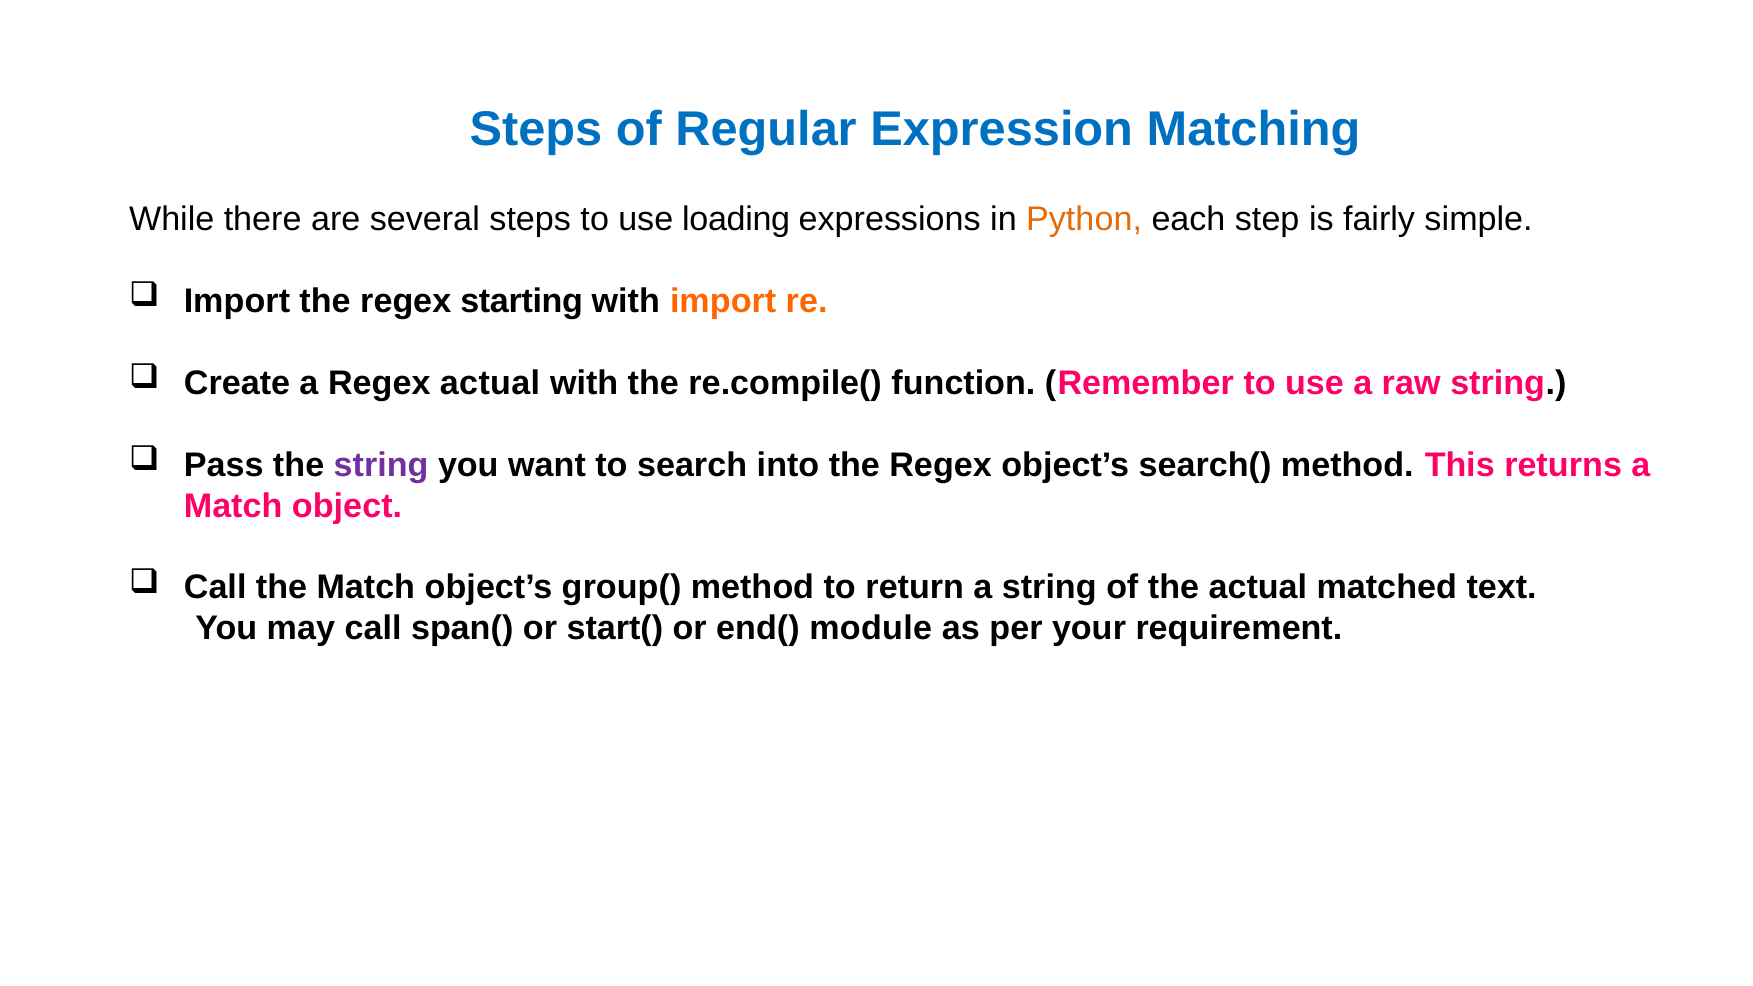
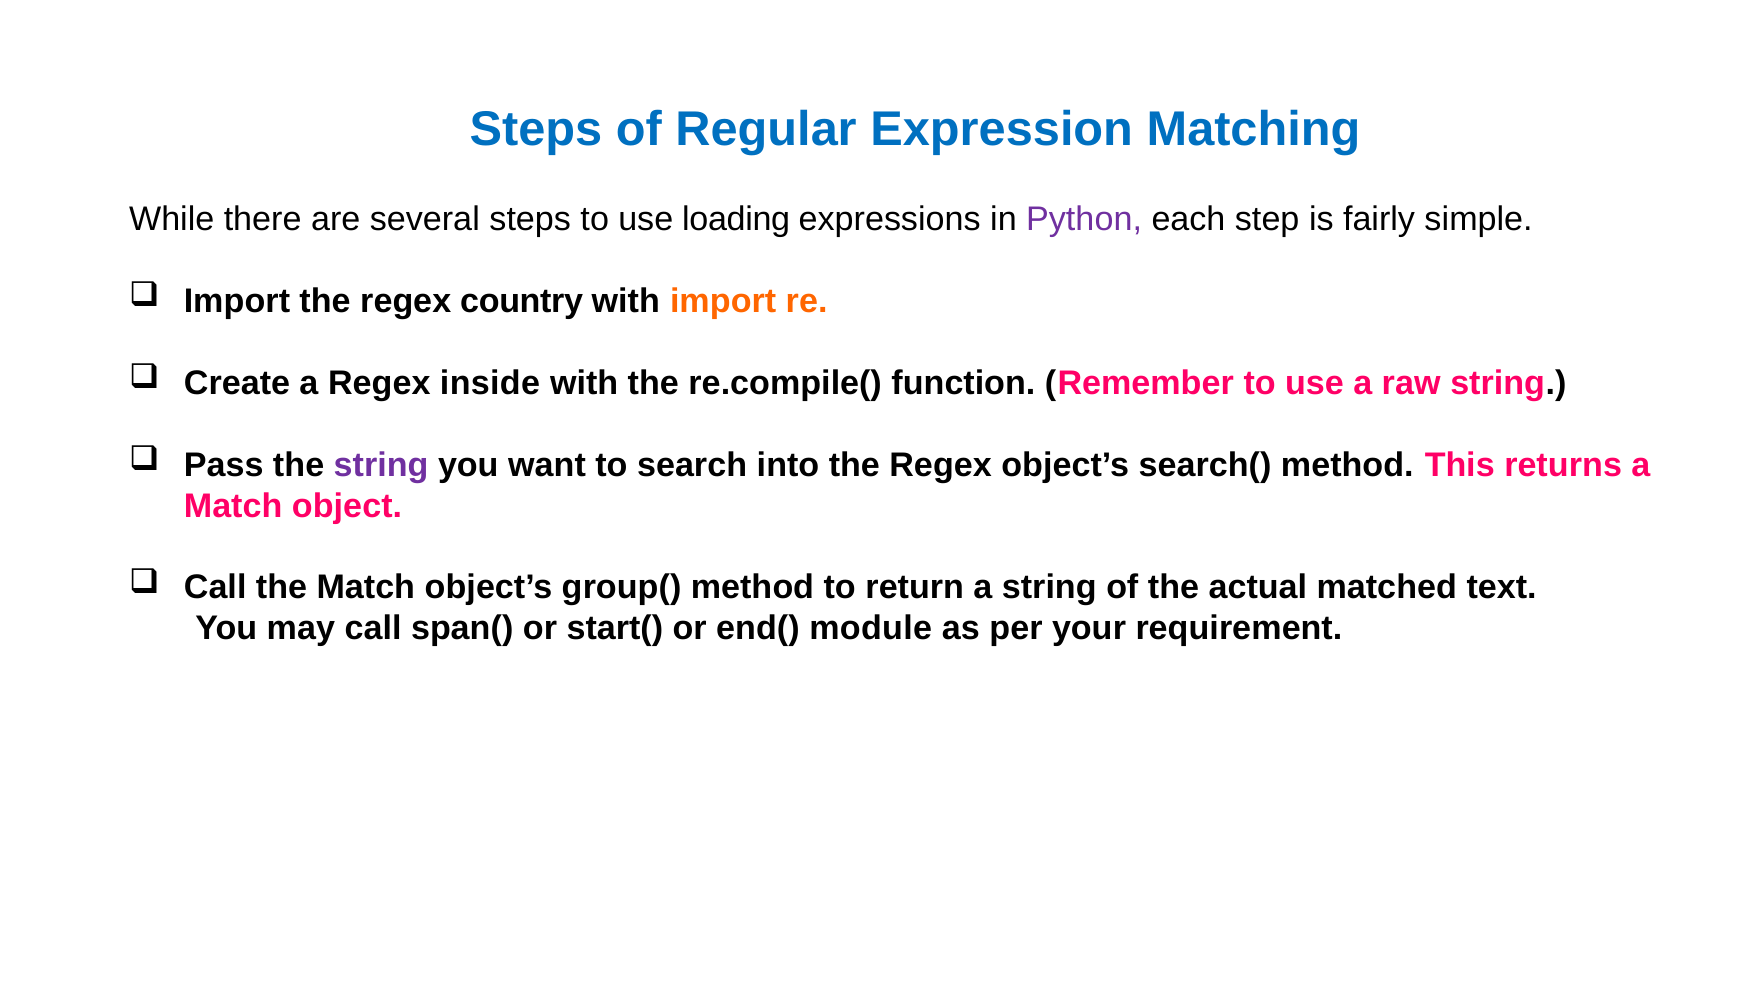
Python colour: orange -> purple
starting: starting -> country
Regex actual: actual -> inside
